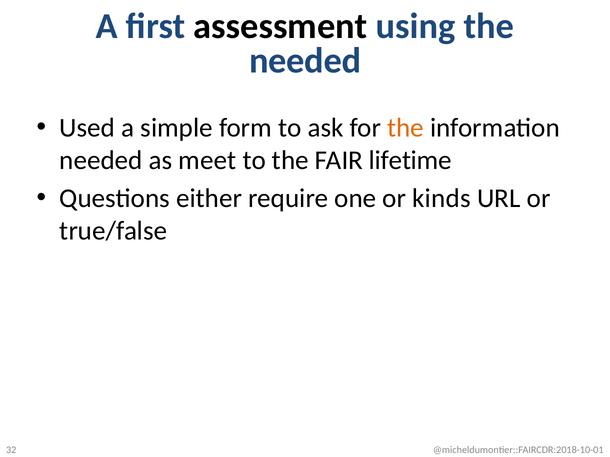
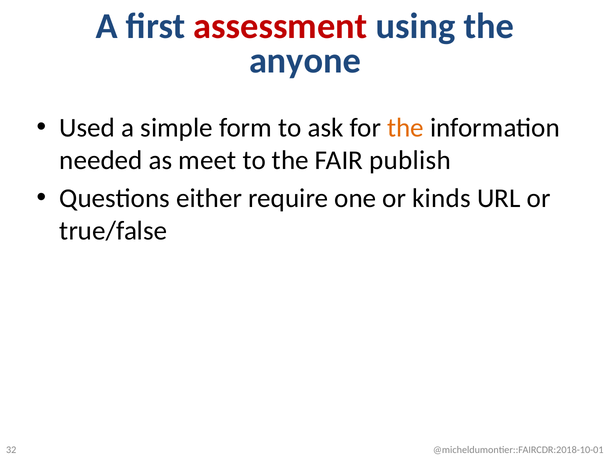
assessment colour: black -> red
needed at (305, 61): needed -> anyone
lifetime: lifetime -> publish
